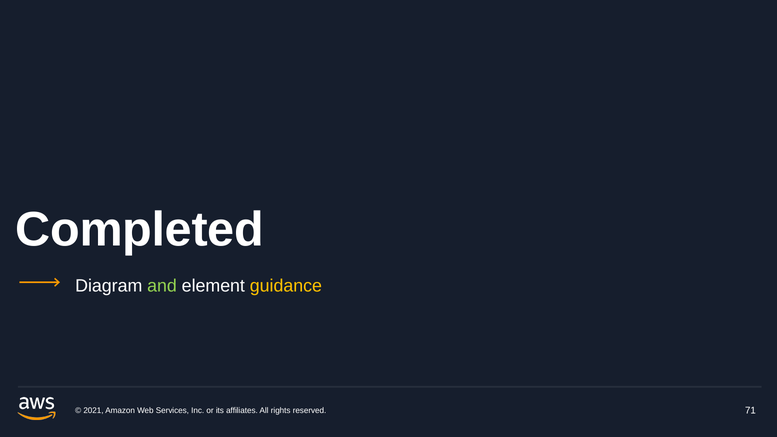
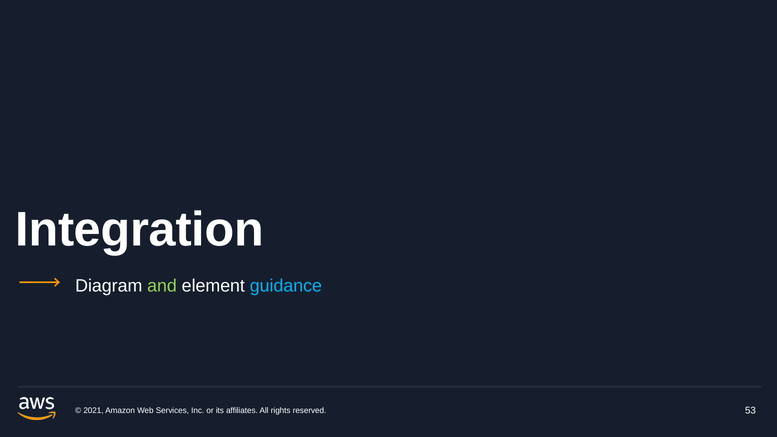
Completed: Completed -> Integration
guidance colour: yellow -> light blue
71: 71 -> 53
